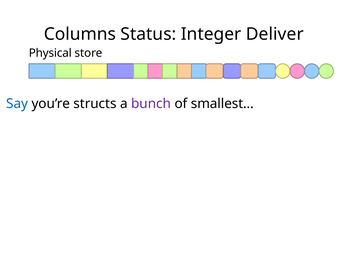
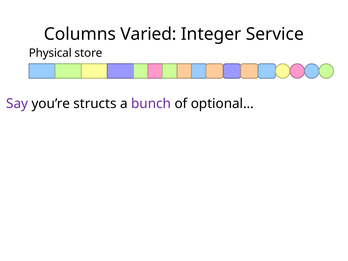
Status: Status -> Varied
Deliver: Deliver -> Service
Say colour: blue -> purple
smallest…: smallest… -> optional…
